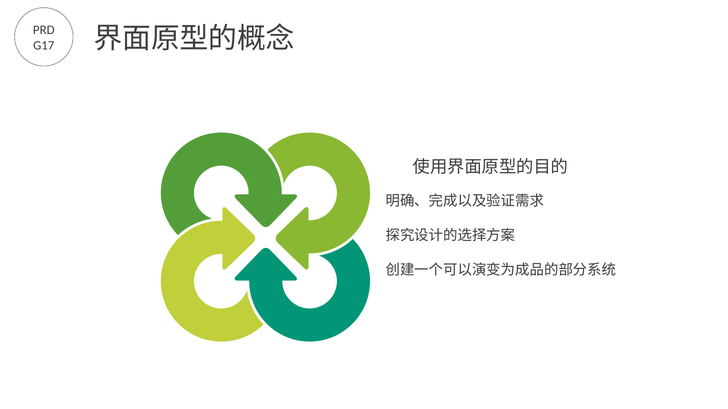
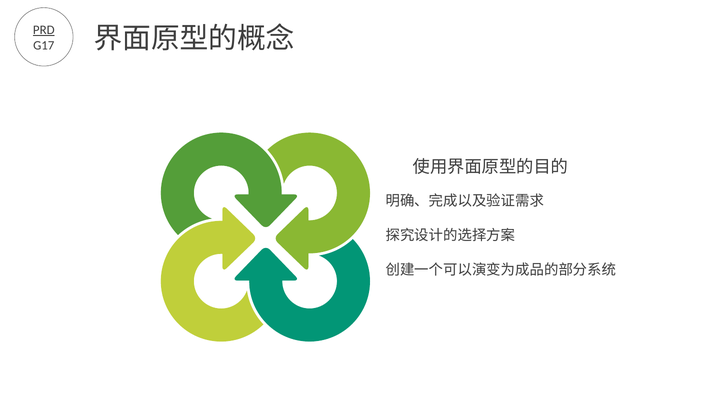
PRD underline: none -> present
